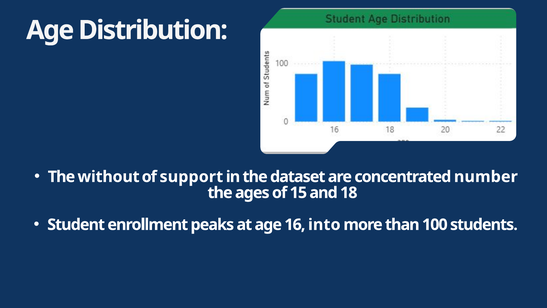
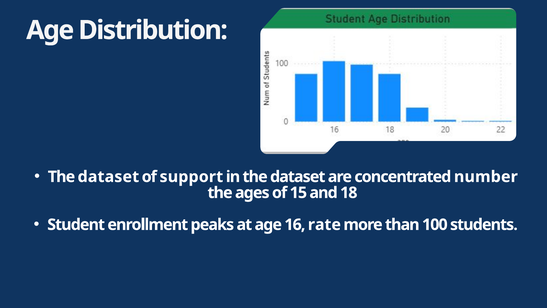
without at (109, 177): without -> dataset
into: into -> rate
